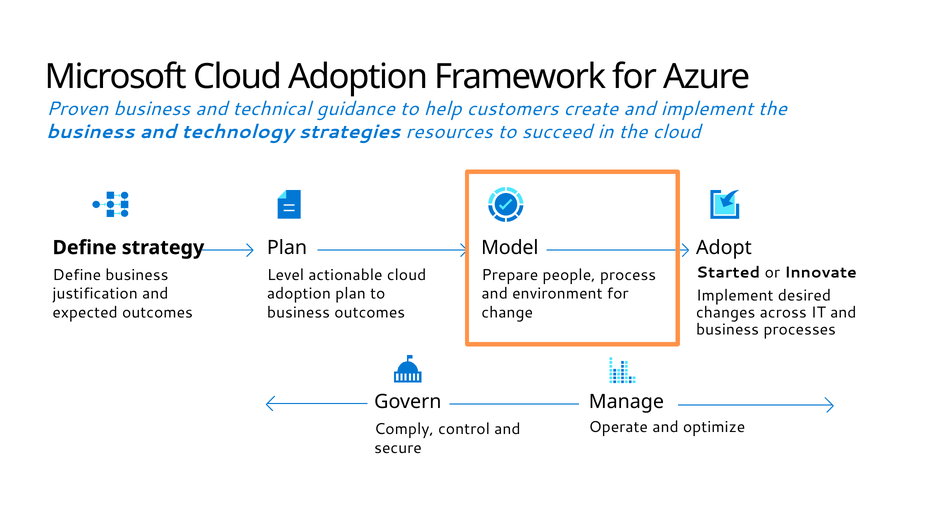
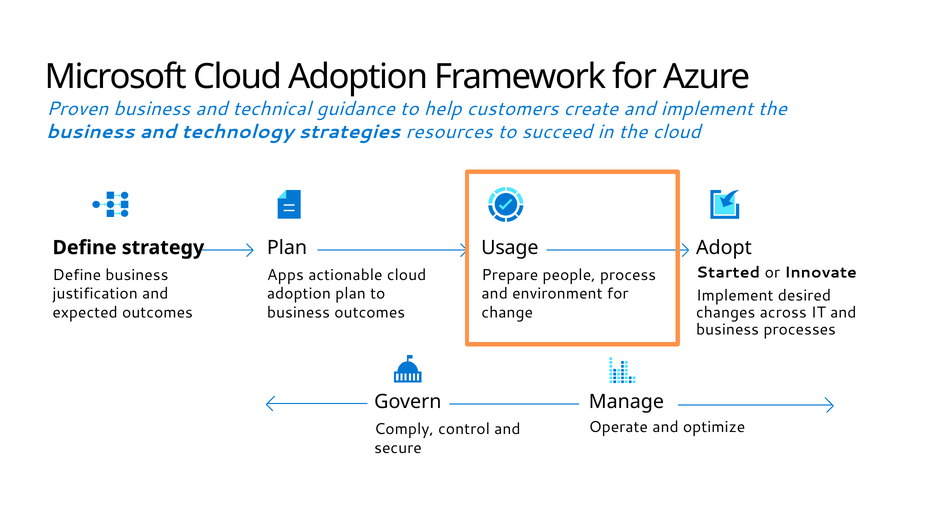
Model: Model -> Usage
Level: Level -> Apps
